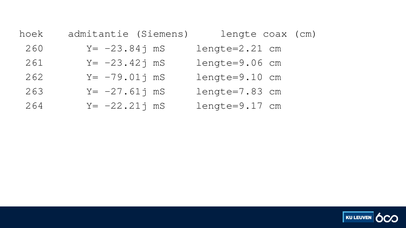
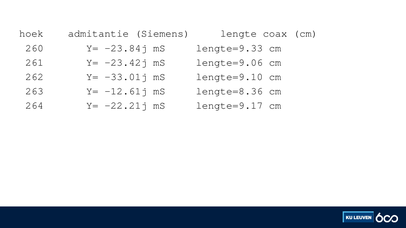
lengte=2.21: lengte=2.21 -> lengte=9.33
-79.01j: -79.01j -> -33.01j
-27.61j: -27.61j -> -12.61j
lengte=7.83: lengte=7.83 -> lengte=8.36
